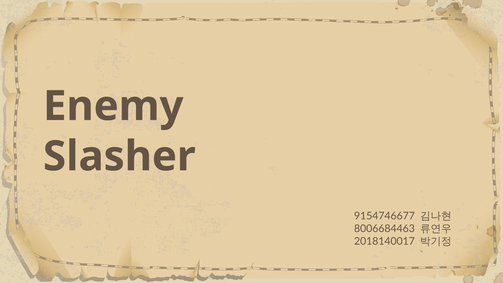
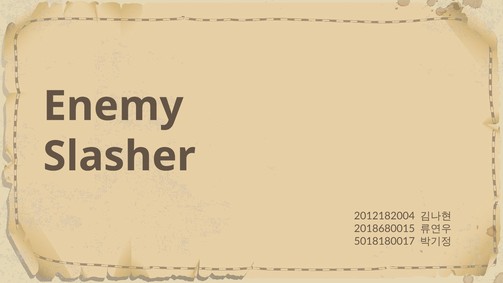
9154746677: 9154746677 -> 2012182004
8006684463: 8006684463 -> 2018680015
2018140017: 2018140017 -> 5018180017
